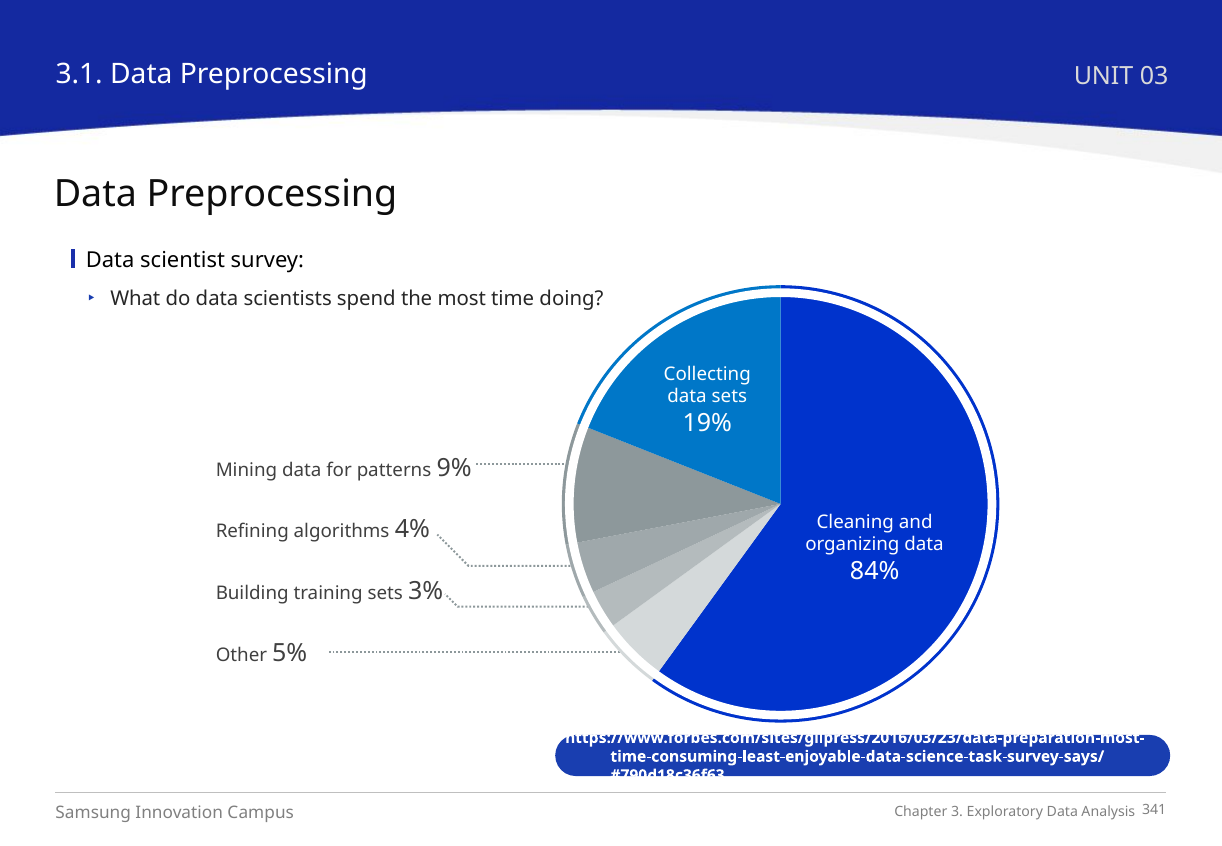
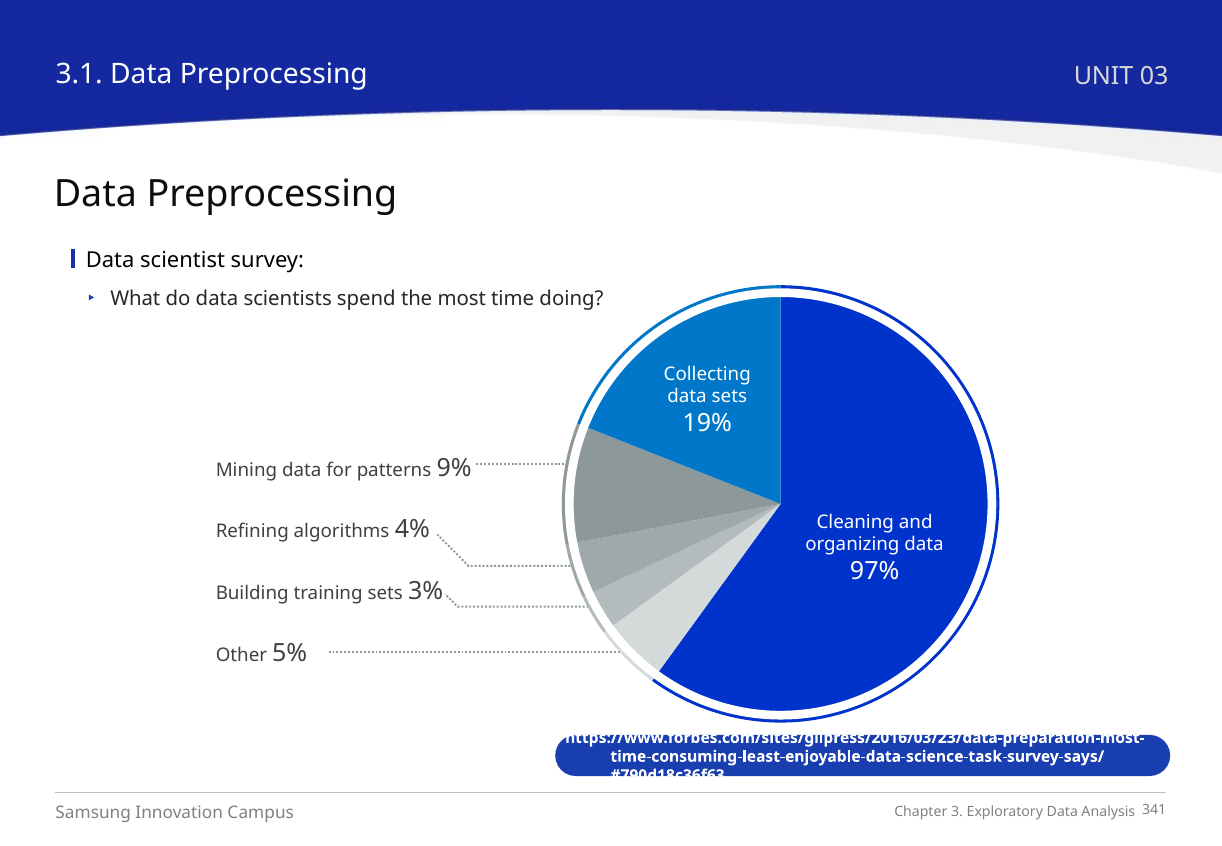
84%: 84% -> 97%
